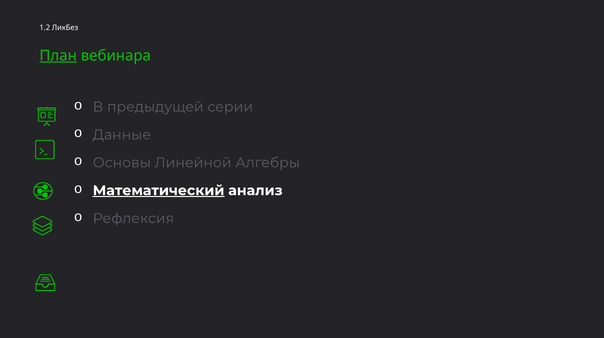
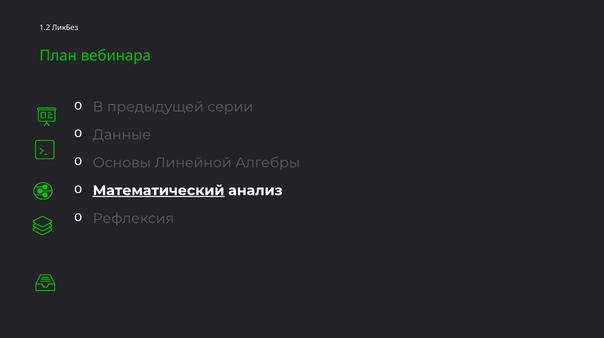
План underline: present -> none
